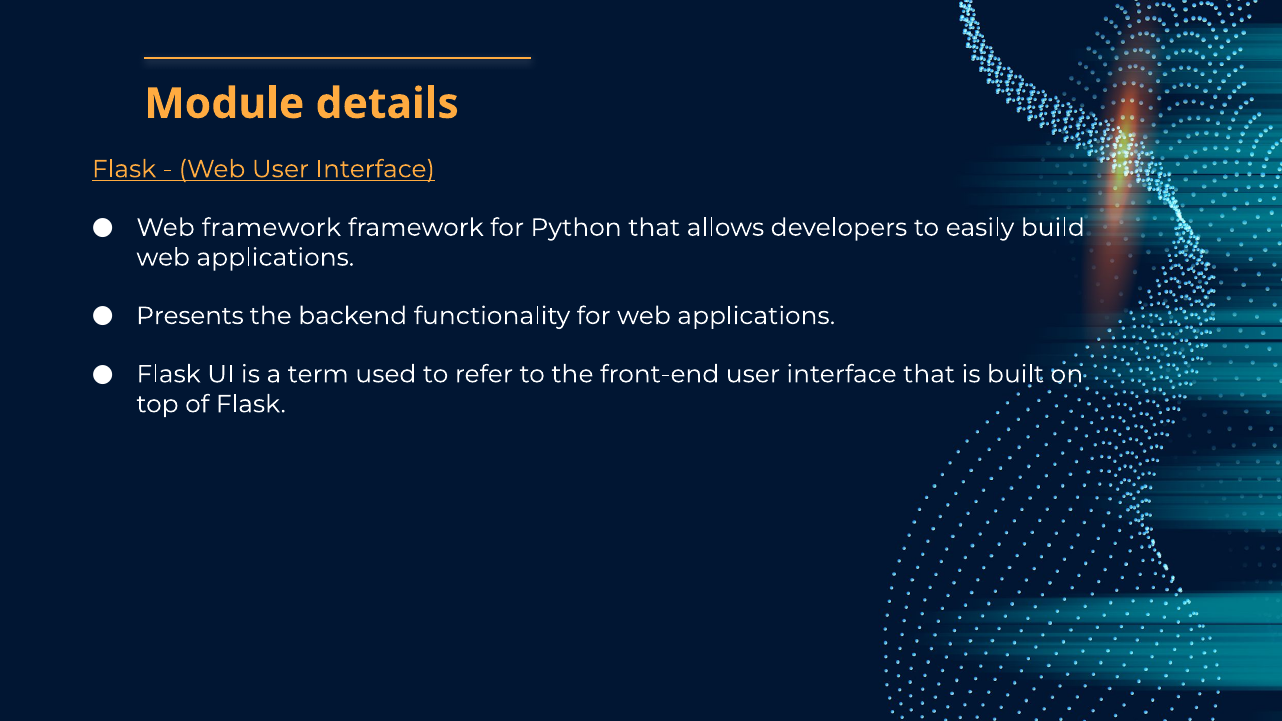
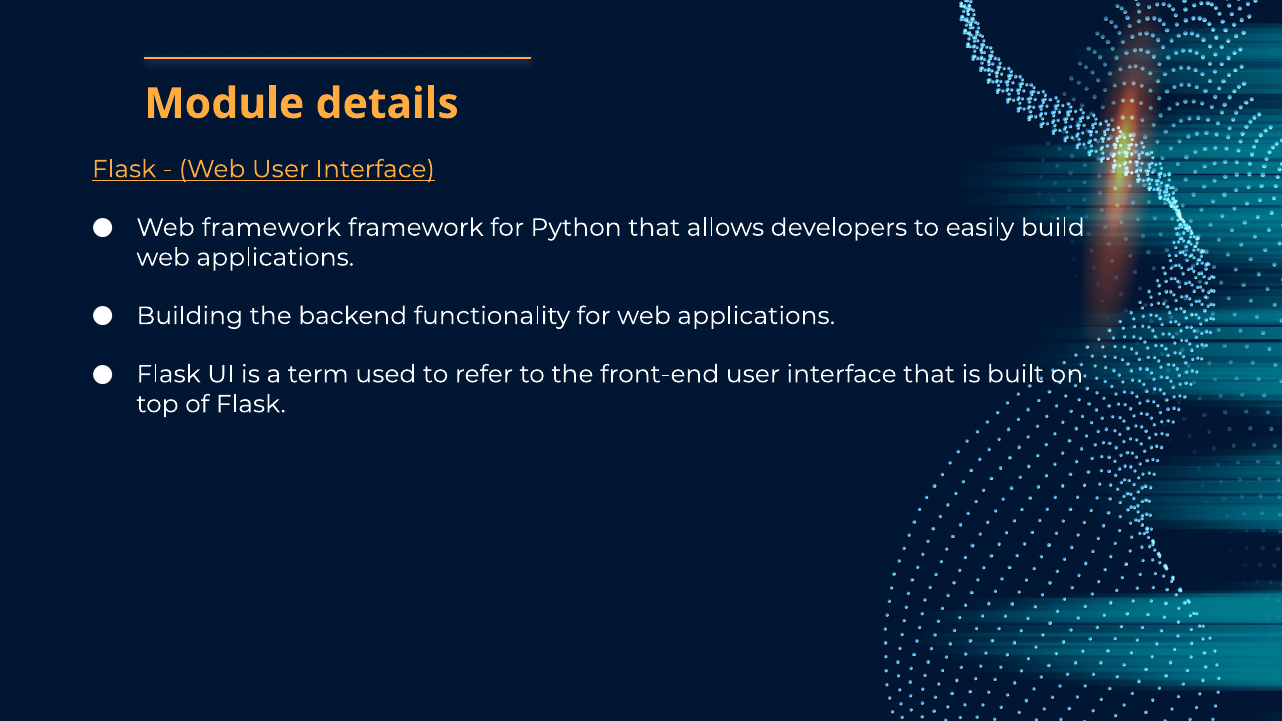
Presents: Presents -> Building
